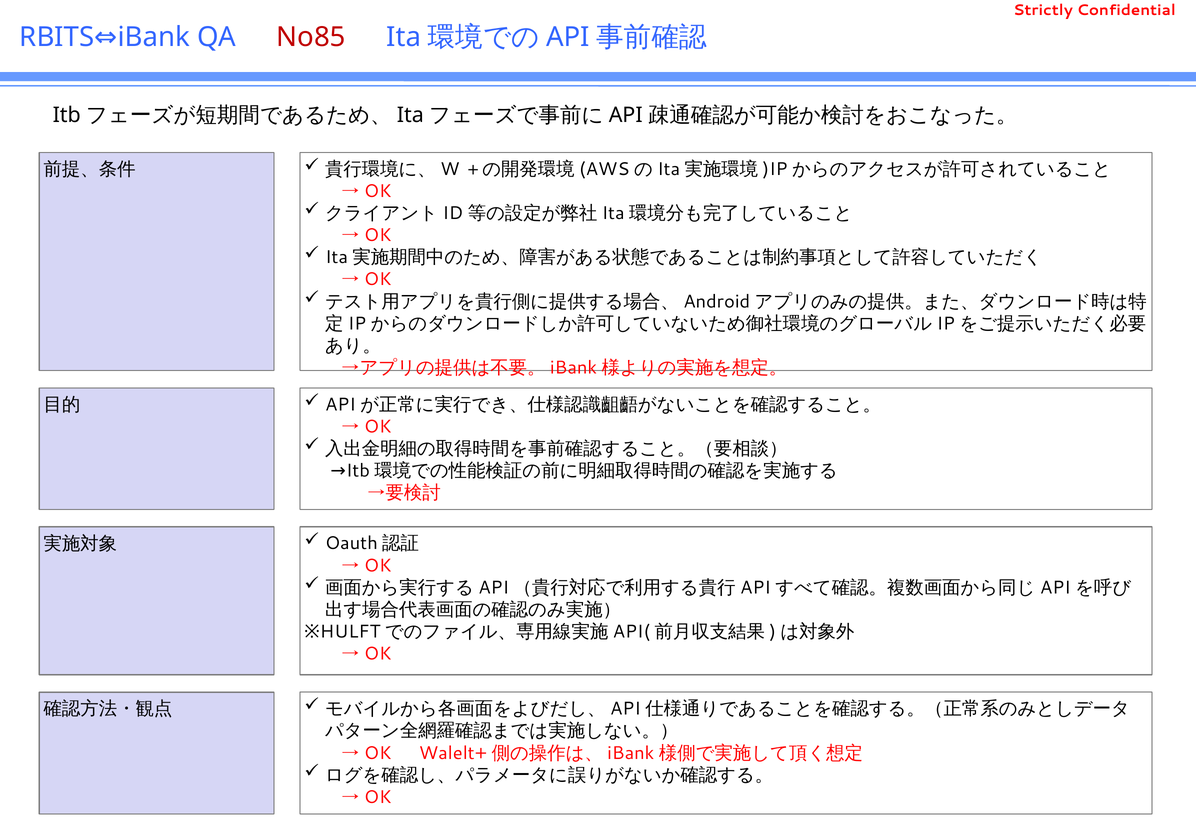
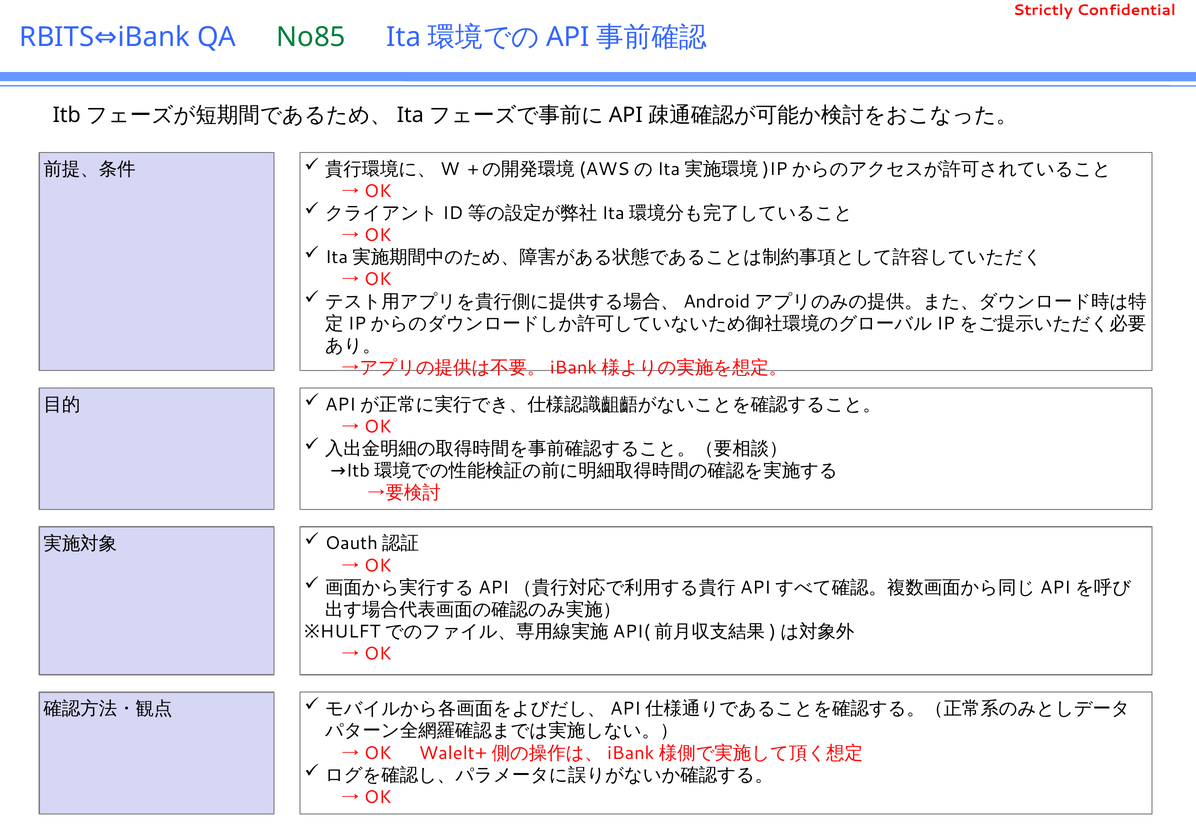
No85 colour: red -> green
